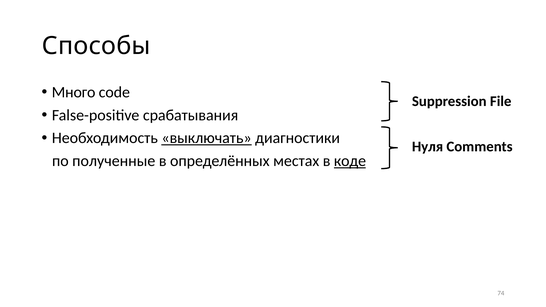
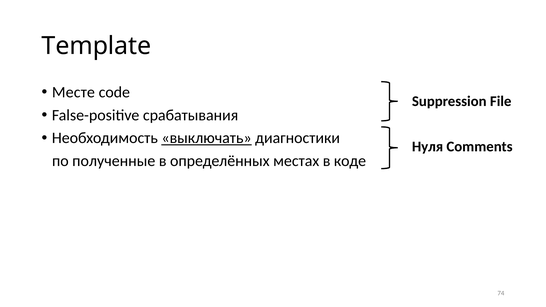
Способы: Способы -> Template
Много: Много -> Месте
коде underline: present -> none
